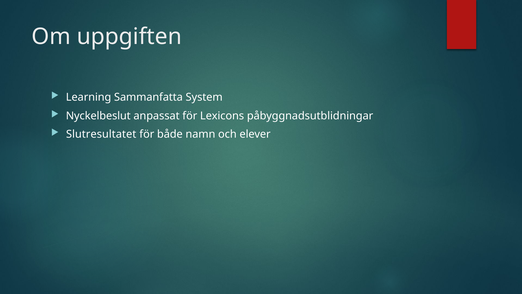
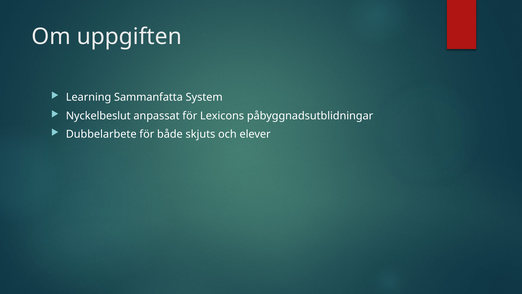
Slutresultatet: Slutresultatet -> Dubbelarbete
namn: namn -> skjuts
